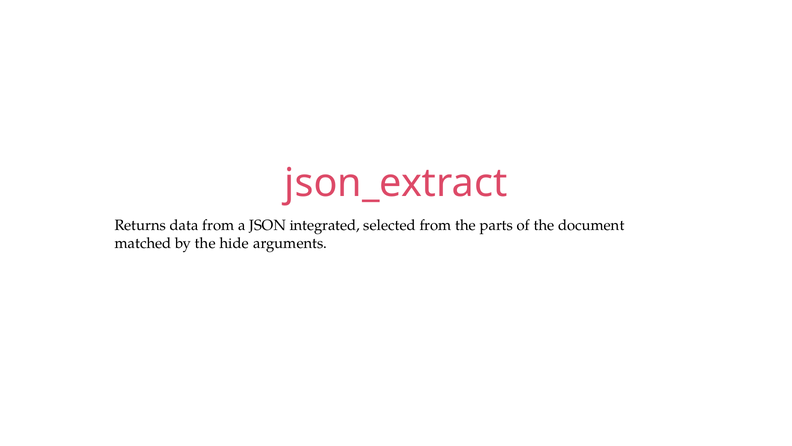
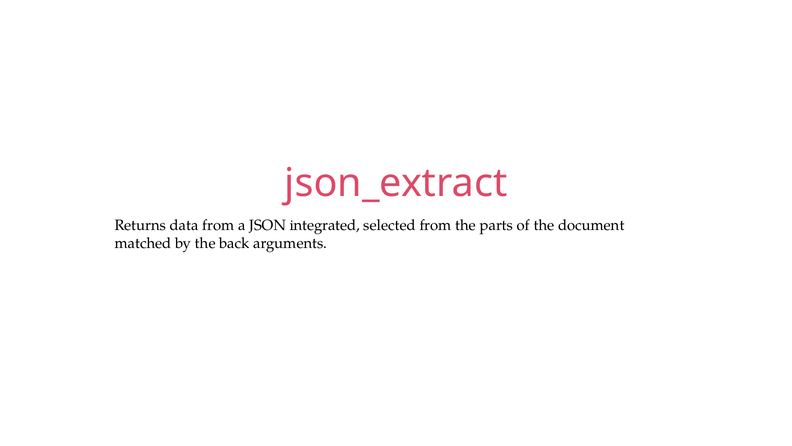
hide: hide -> back
